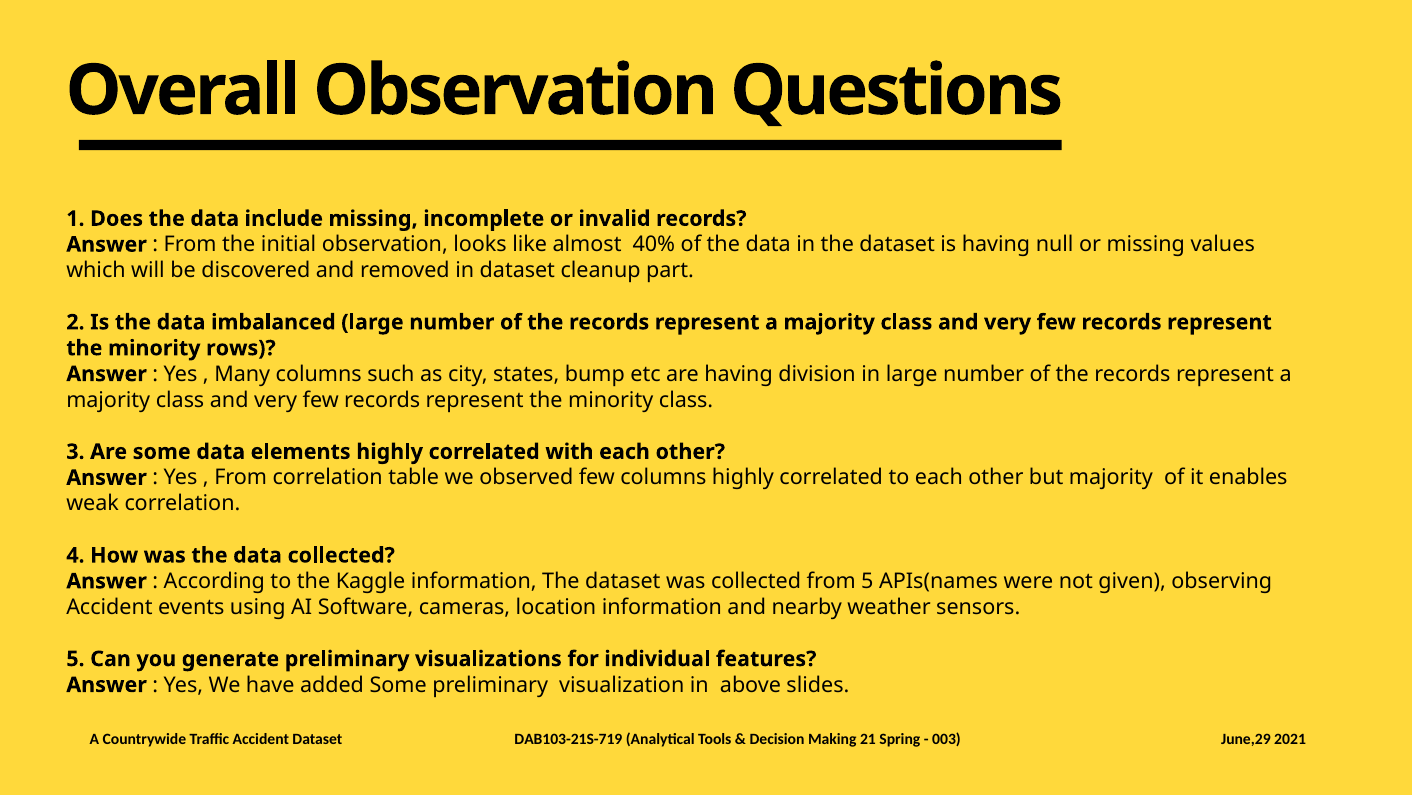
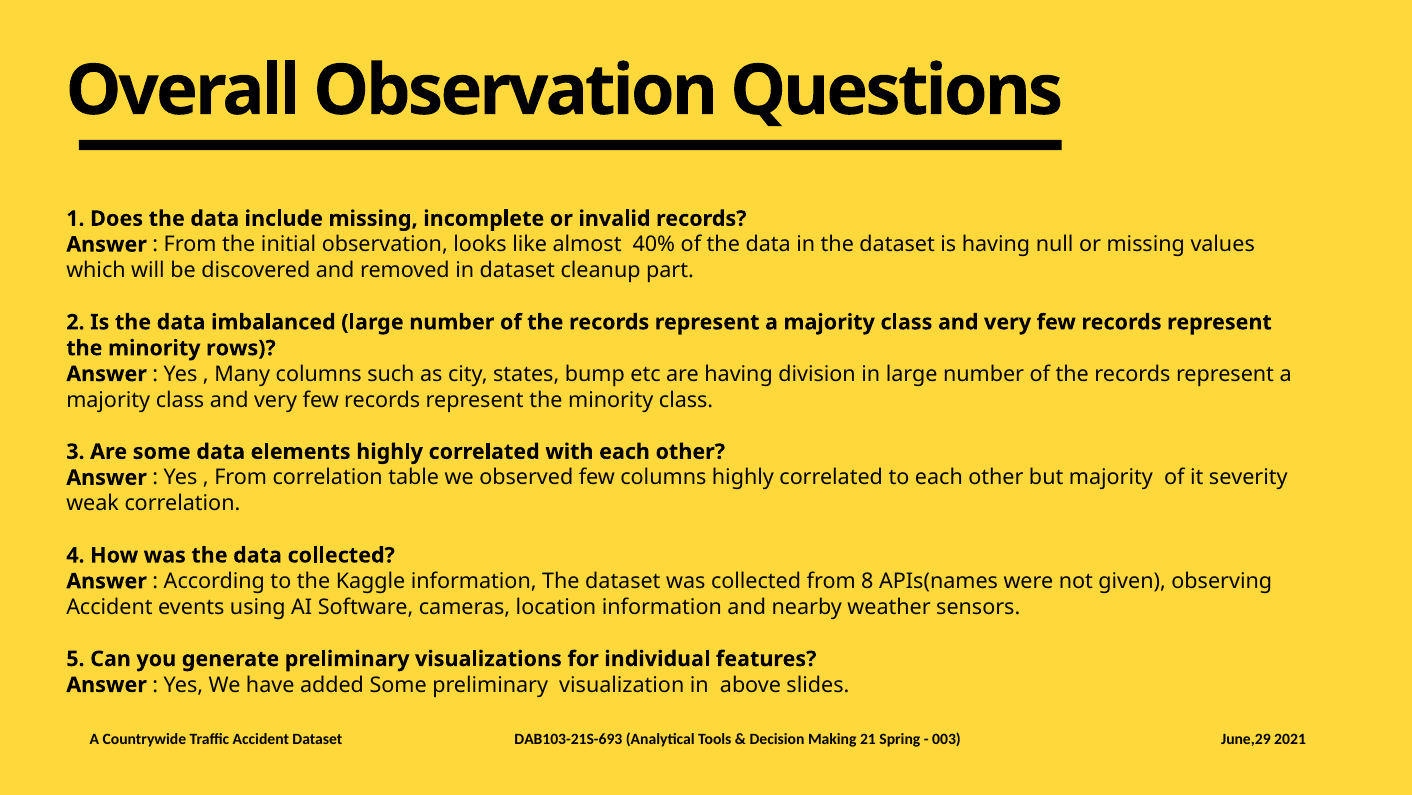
enables: enables -> severity
from 5: 5 -> 8
DAB103-21S-719: DAB103-21S-719 -> DAB103-21S-693
